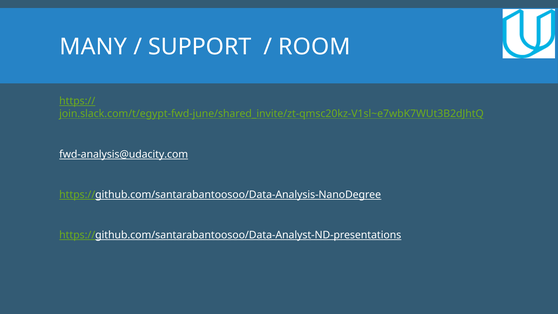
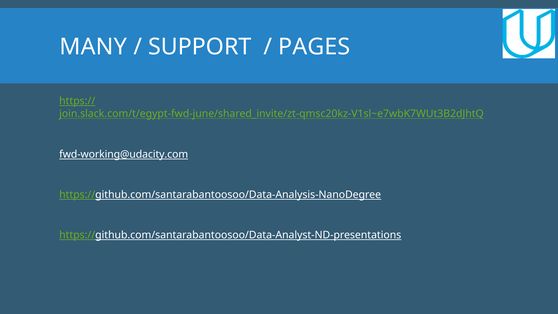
ROOM: ROOM -> PAGES
fwd-analysis@udacity.com: fwd-analysis@udacity.com -> fwd-working@udacity.com
